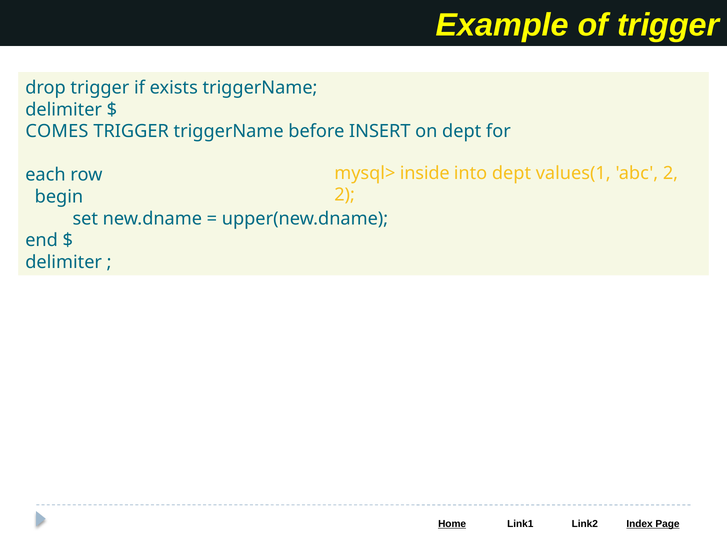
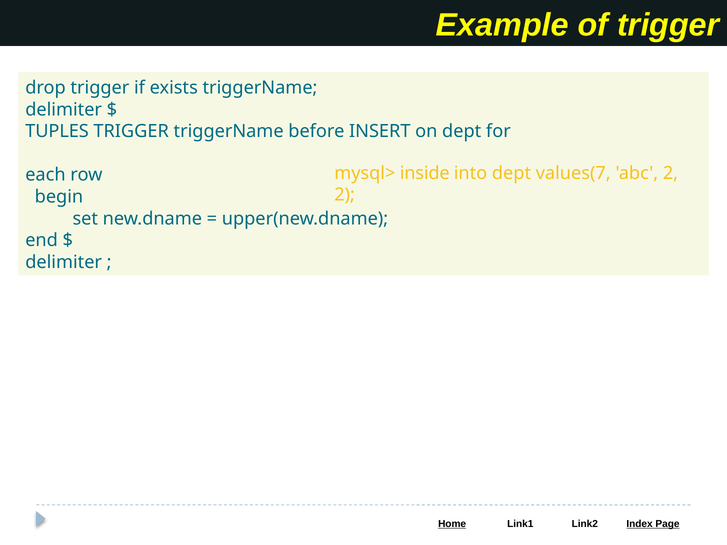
COMES: COMES -> TUPLES
values(1: values(1 -> values(7
